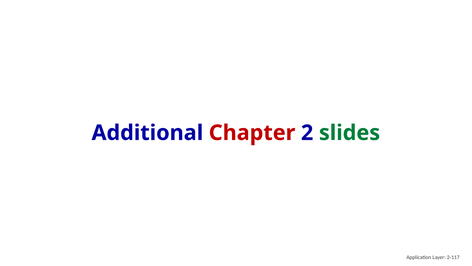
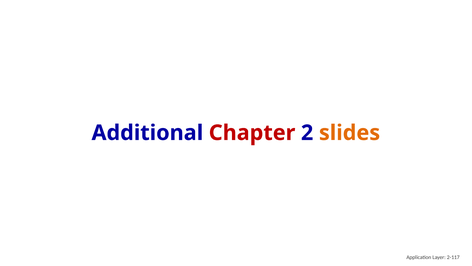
slides colour: green -> orange
